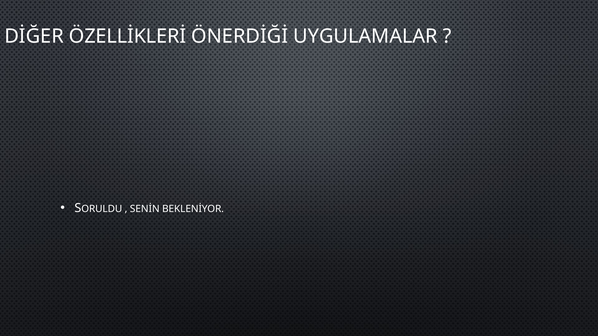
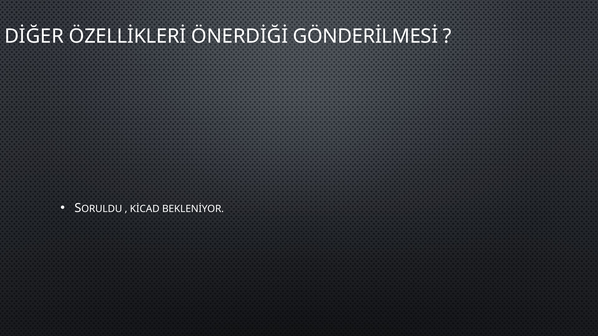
UYGULAMALAR: UYGULAMALAR -> GÖNDERİLMESİ
SENİN: SENİN -> KİCAD
